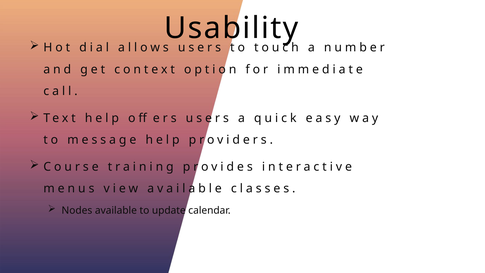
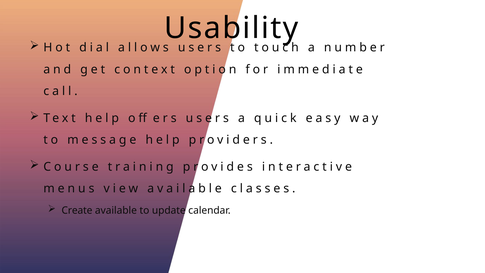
Nodes: Nodes -> Create
